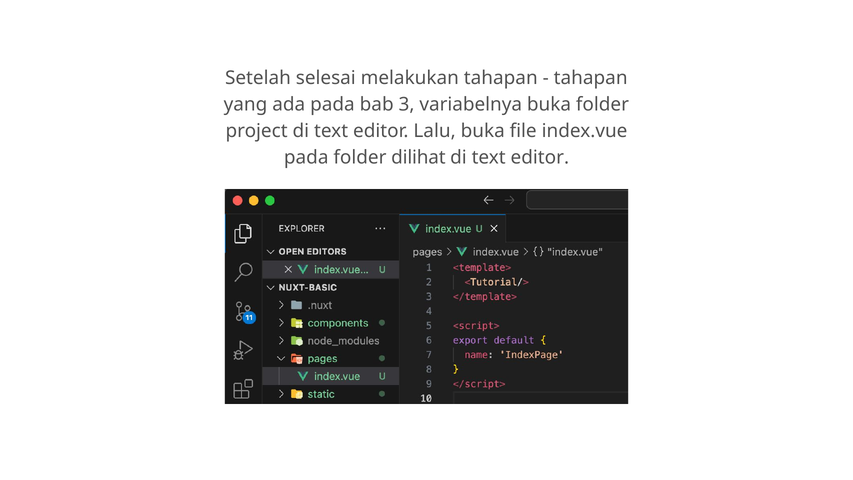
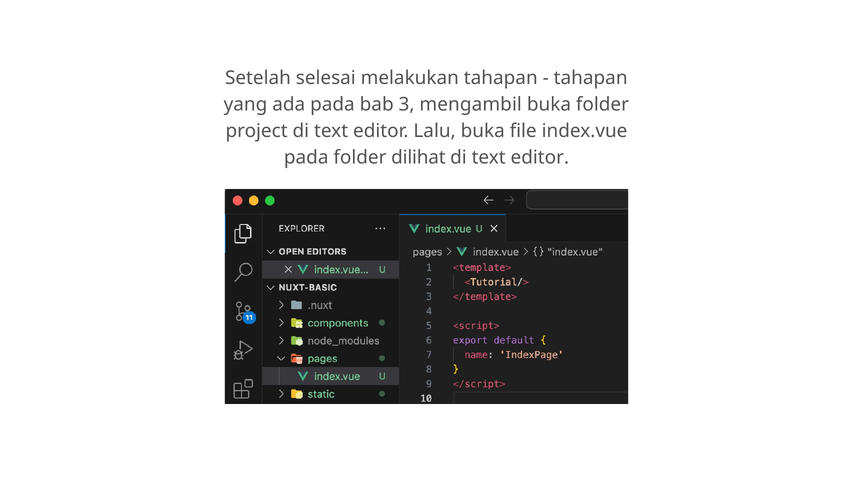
variabelnya: variabelnya -> mengambil
